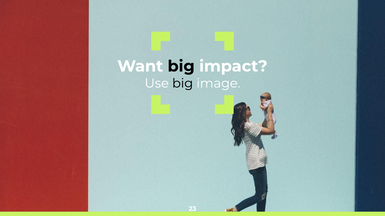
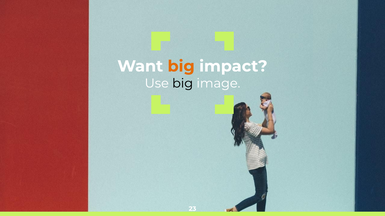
big at (181, 66) colour: black -> orange
